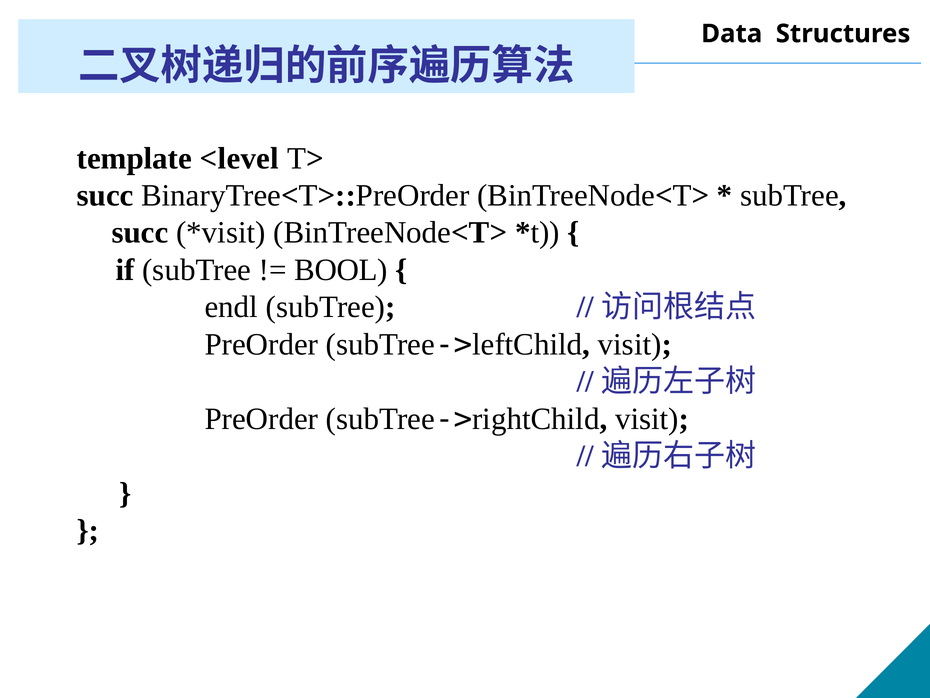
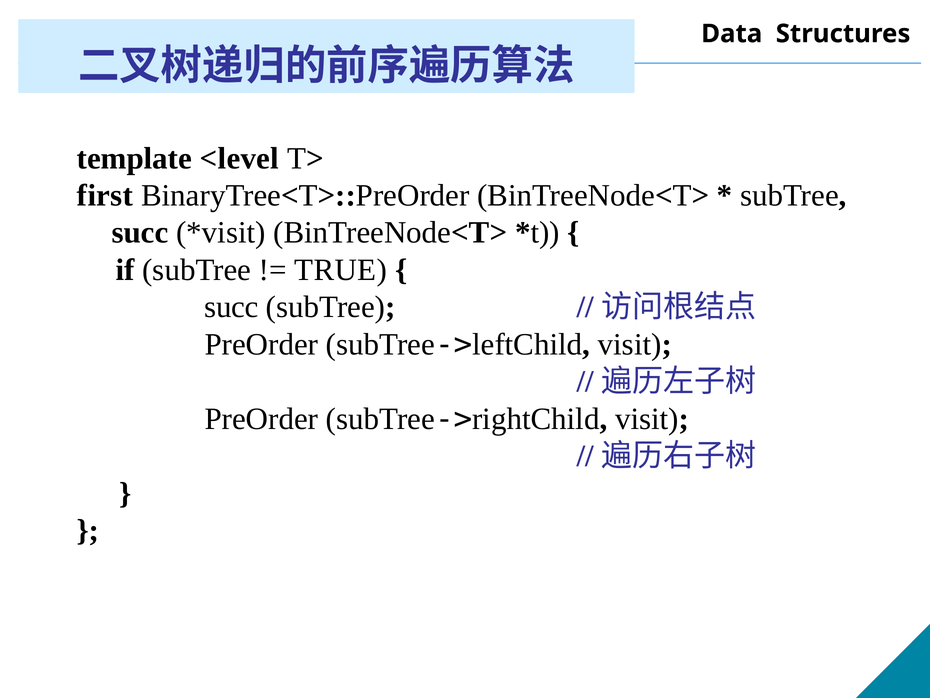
succ at (105, 195): succ -> first
BOOL: BOOL -> TRUE
endl at (231, 307): endl -> succ
